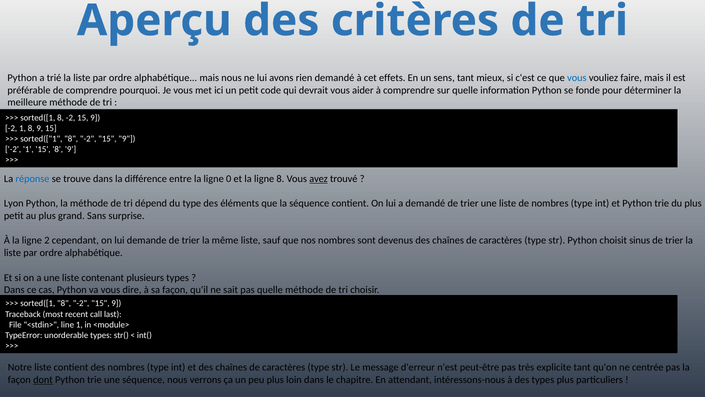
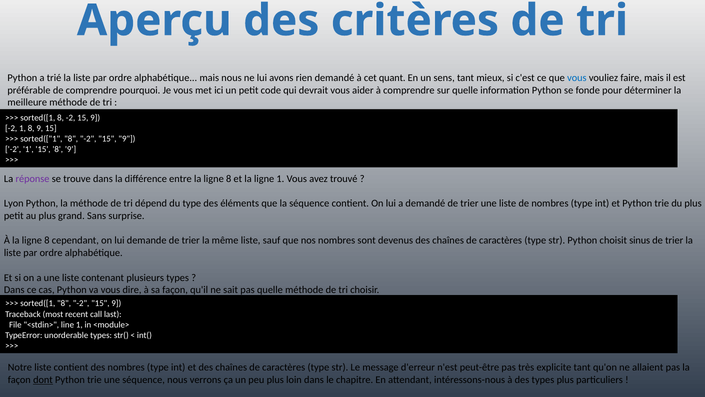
effets: effets -> quant
réponse colour: blue -> purple
entre la ligne 0: 0 -> 8
ligne 8: 8 -> 1
avez underline: present -> none
À la ligne 2: 2 -> 8
centrée: centrée -> allaient
